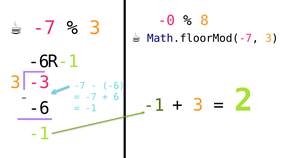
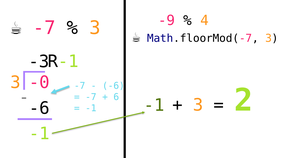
-0: -0 -> -9
8: 8 -> 4
-6 at (39, 62): -6 -> -3
-3: -3 -> -0
